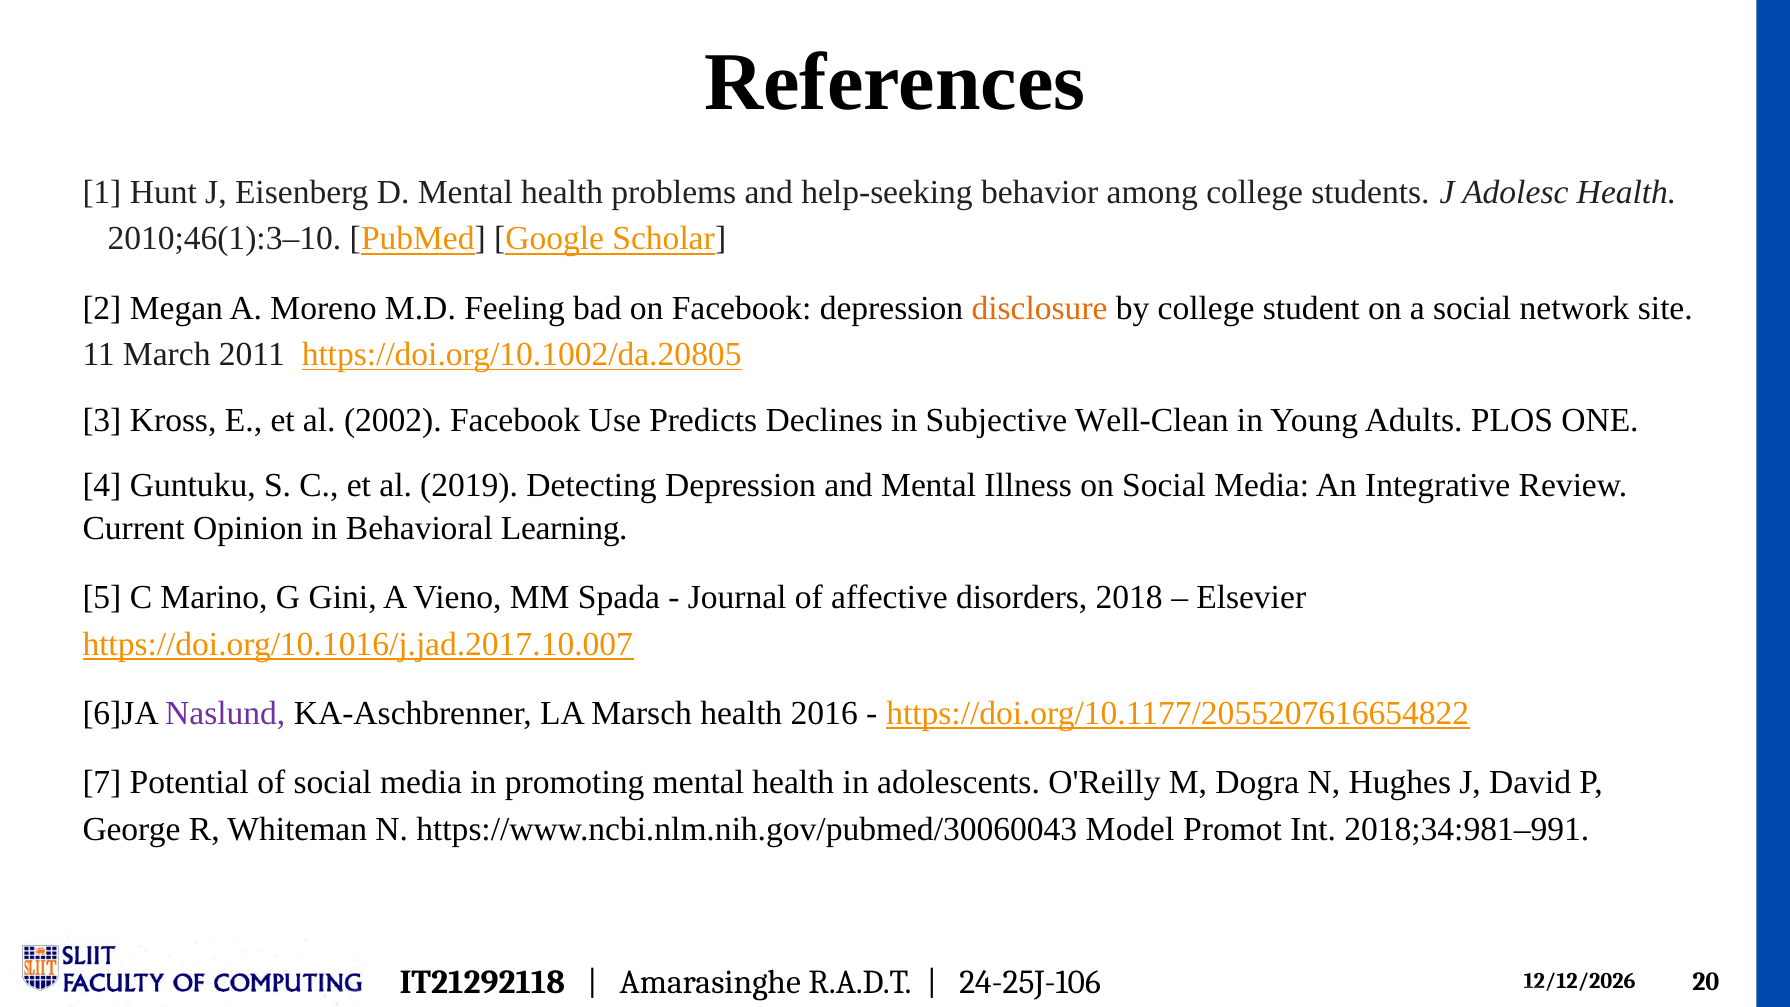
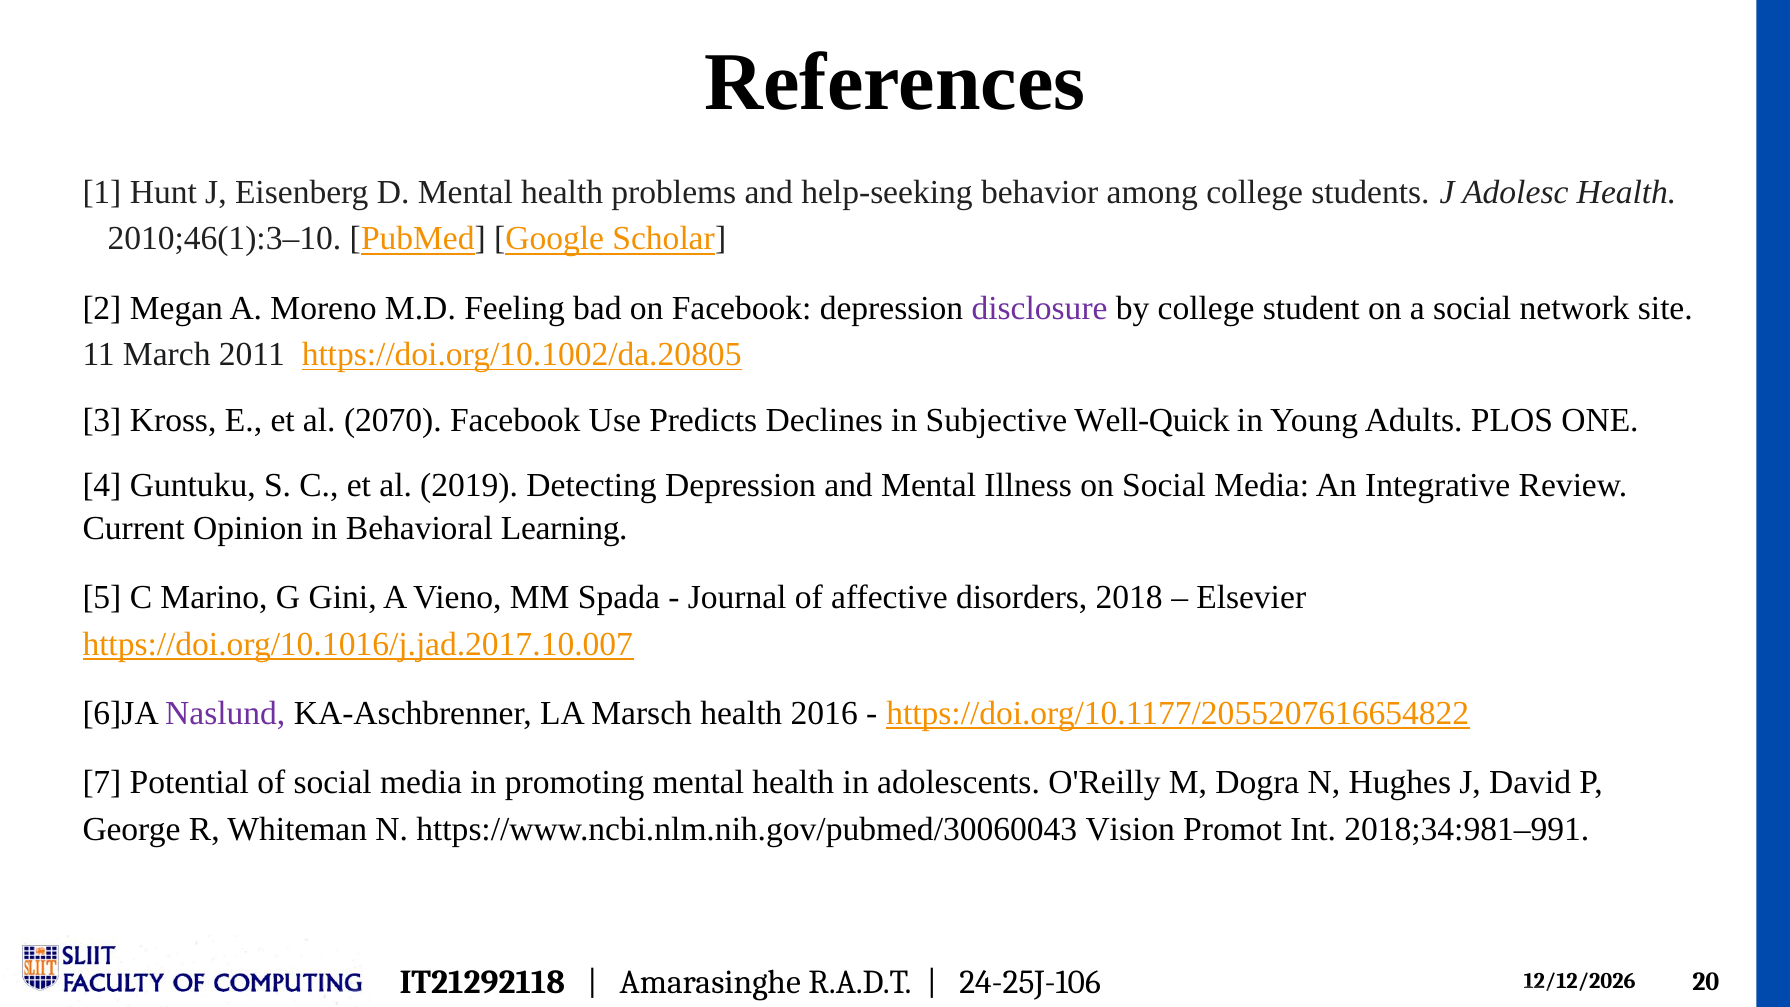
disclosure colour: orange -> purple
2002: 2002 -> 2070
Well-Clean: Well-Clean -> Well-Quick
Model: Model -> Vision
